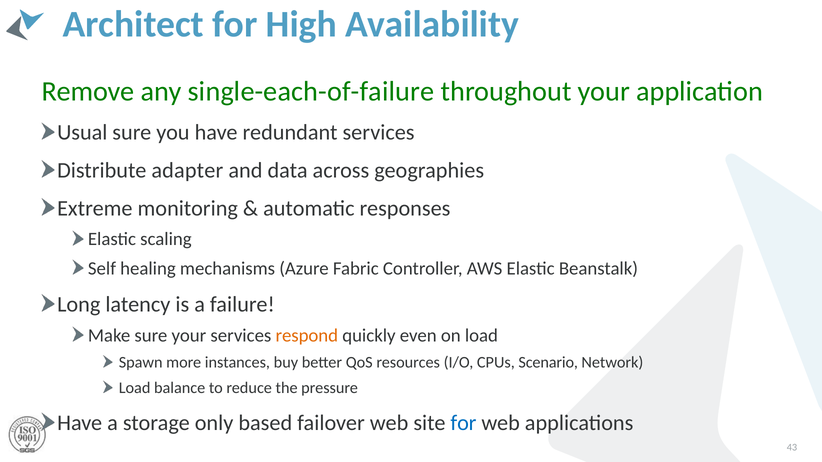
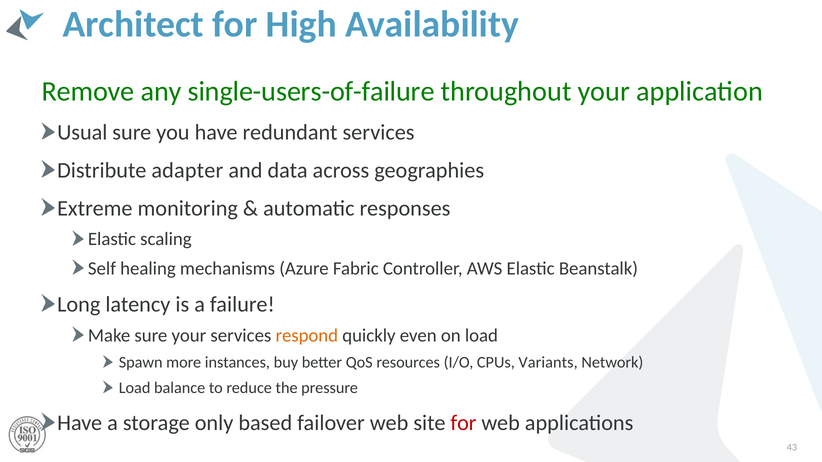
single-each-of-failure: single-each-of-failure -> single-users-of-failure
Scenario: Scenario -> Variants
for at (463, 423) colour: blue -> red
